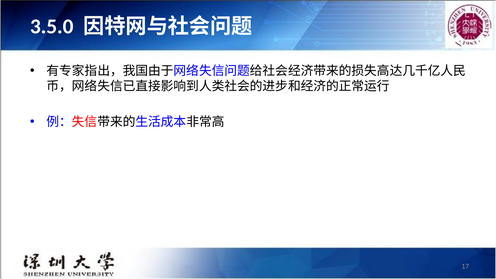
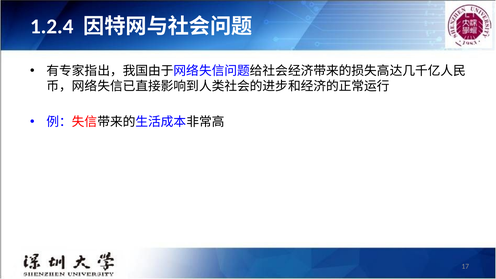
3.5.0: 3.5.0 -> 1.2.4
